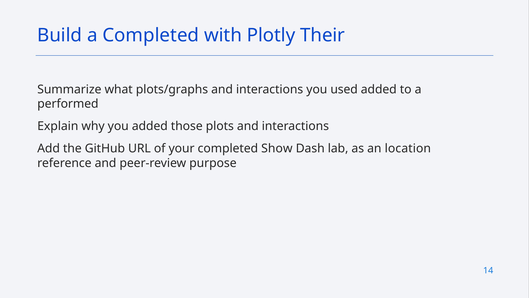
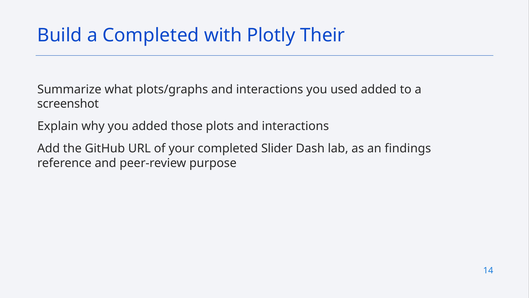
performed: performed -> screenshot
Show: Show -> Slider
location: location -> findings
